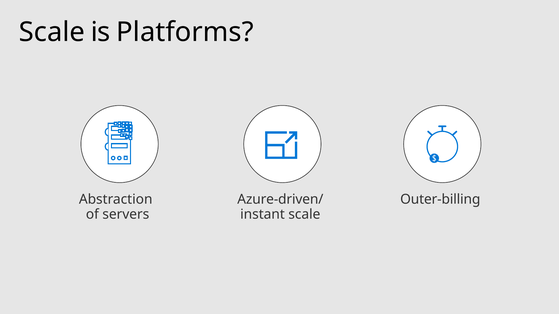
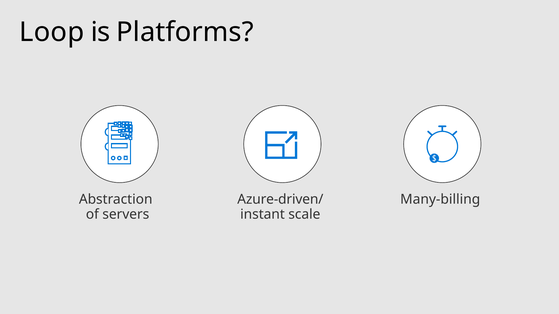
Scale at (52, 32): Scale -> Loop
Outer-billing: Outer-billing -> Many-billing
